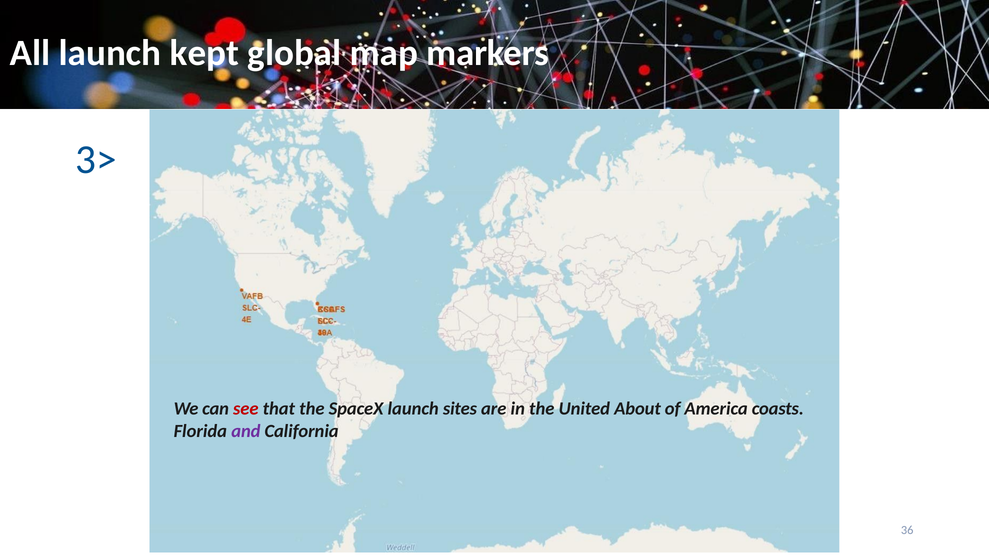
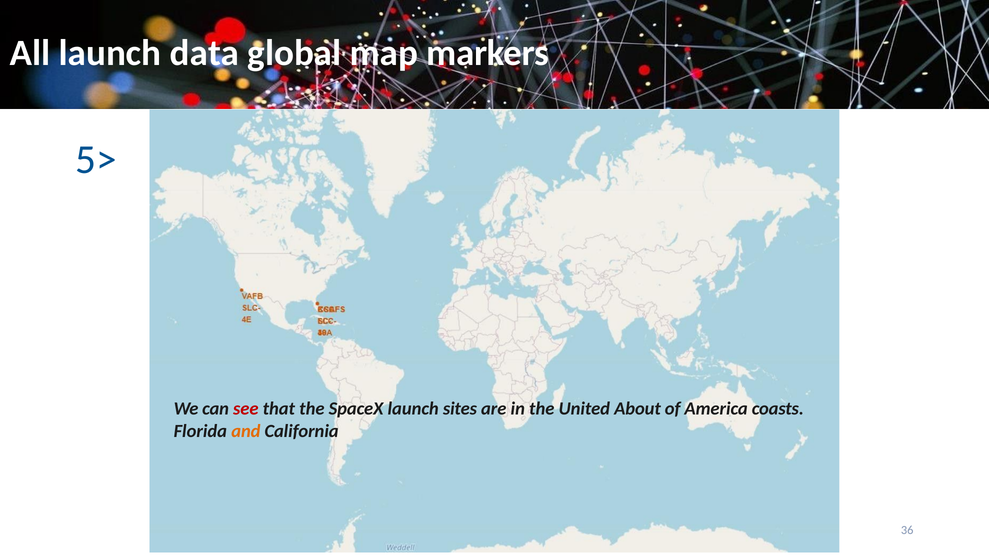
kept: kept -> data
3>: 3> -> 5>
and colour: purple -> orange
